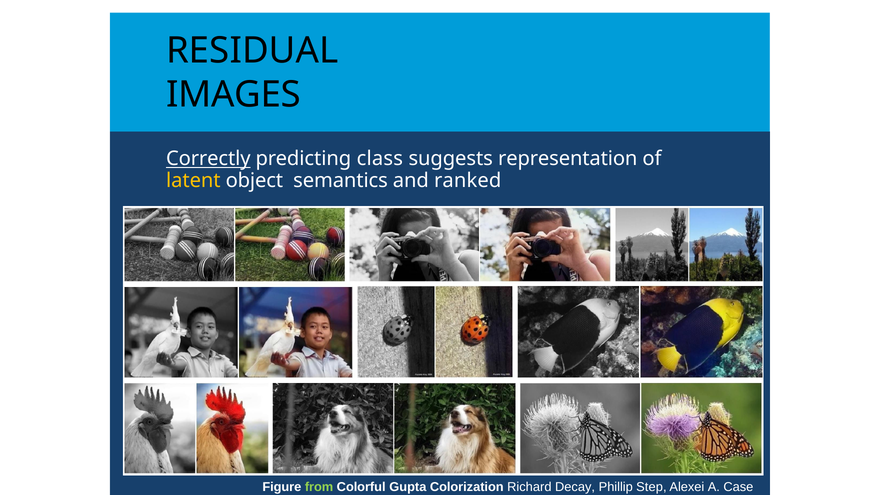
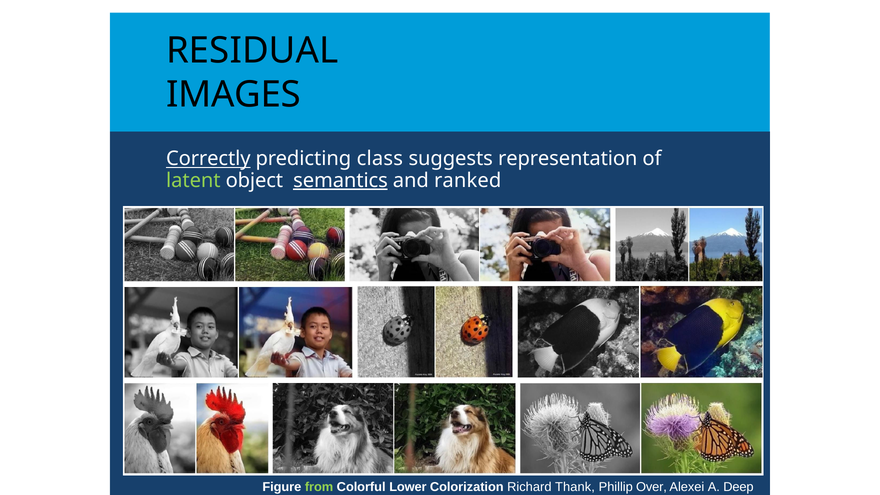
latent colour: yellow -> light green
semantics underline: none -> present
Gupta: Gupta -> Lower
Decay: Decay -> Thank
Step: Step -> Over
Case: Case -> Deep
